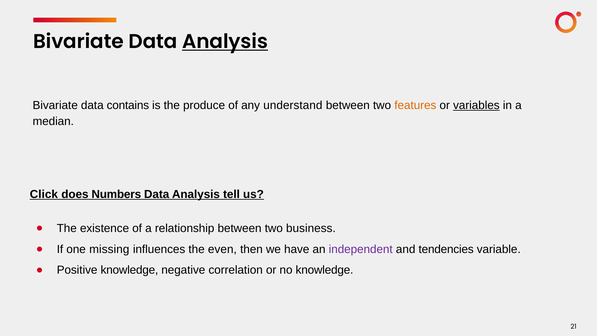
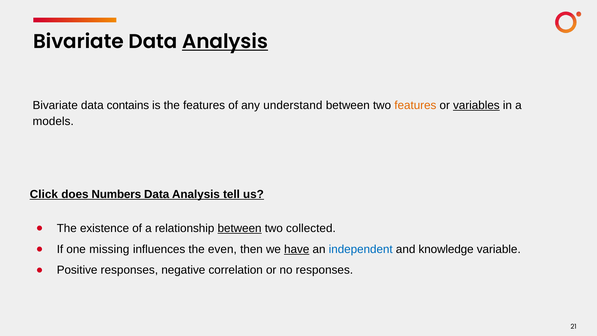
the produce: produce -> features
median: median -> models
between at (240, 228) underline: none -> present
business: business -> collected
have underline: none -> present
independent colour: purple -> blue
tendencies: tendencies -> knowledge
Positive knowledge: knowledge -> responses
no knowledge: knowledge -> responses
